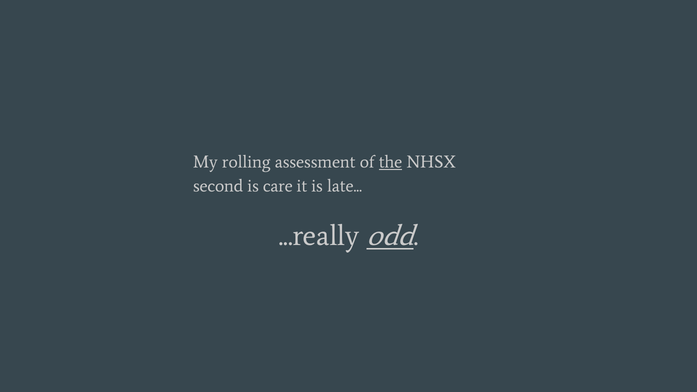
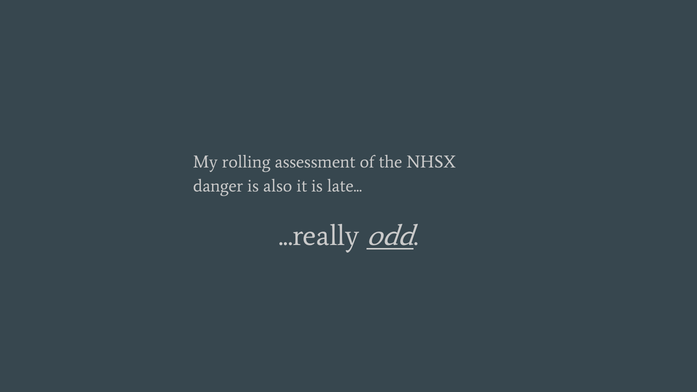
the underline: present -> none
second: second -> danger
care: care -> also
